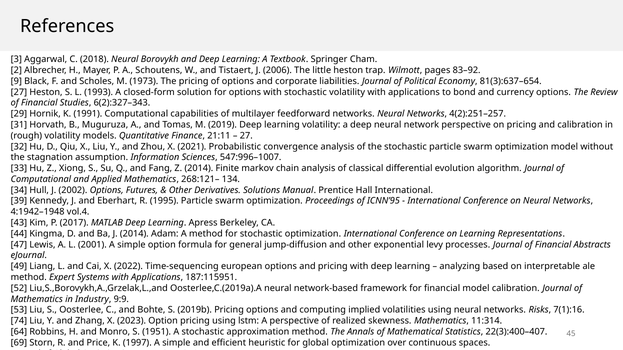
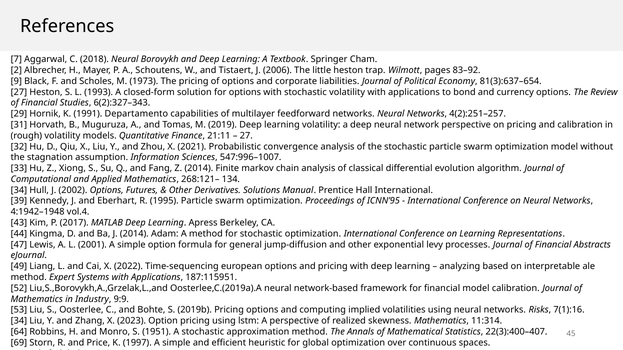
3: 3 -> 7
1991 Computational: Computational -> Departamento
74 at (19, 321): 74 -> 34
